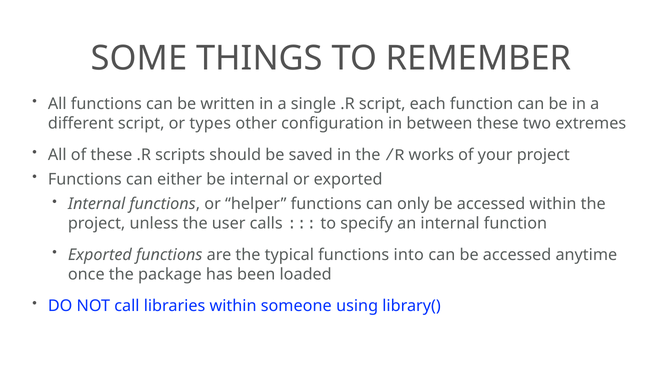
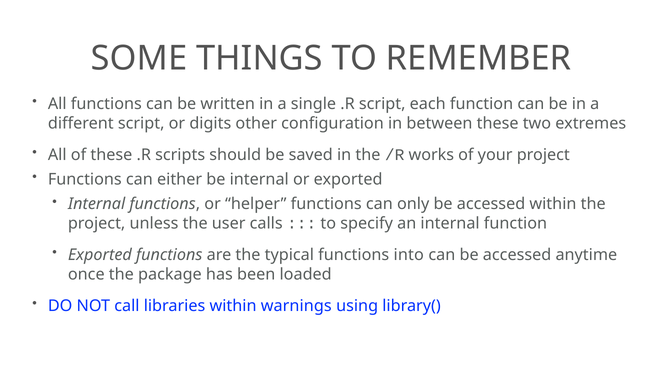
types: types -> digits
someone: someone -> warnings
